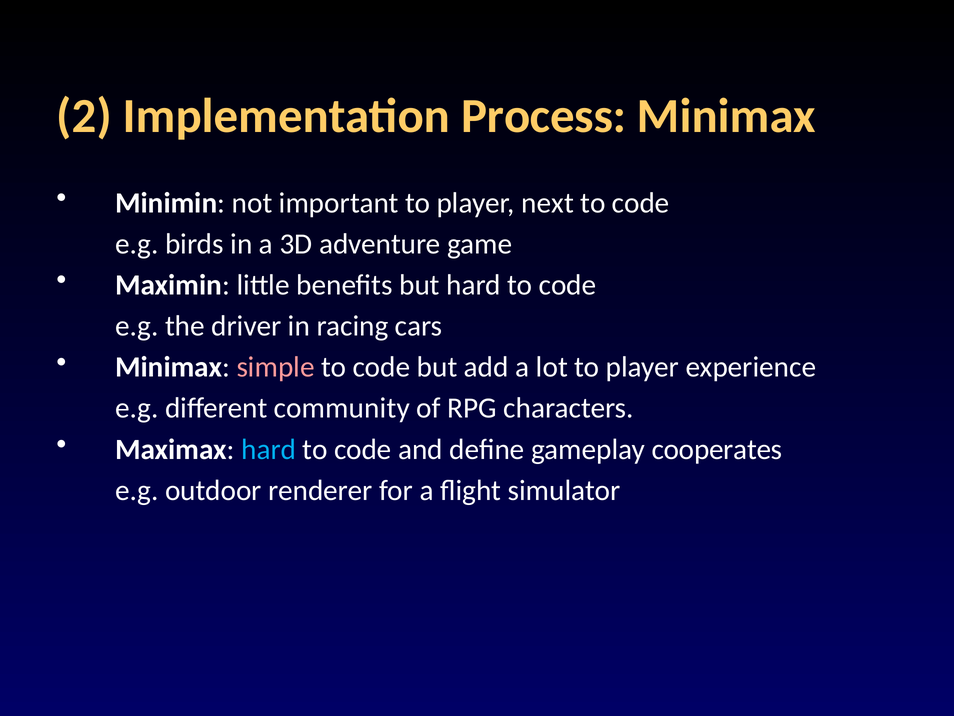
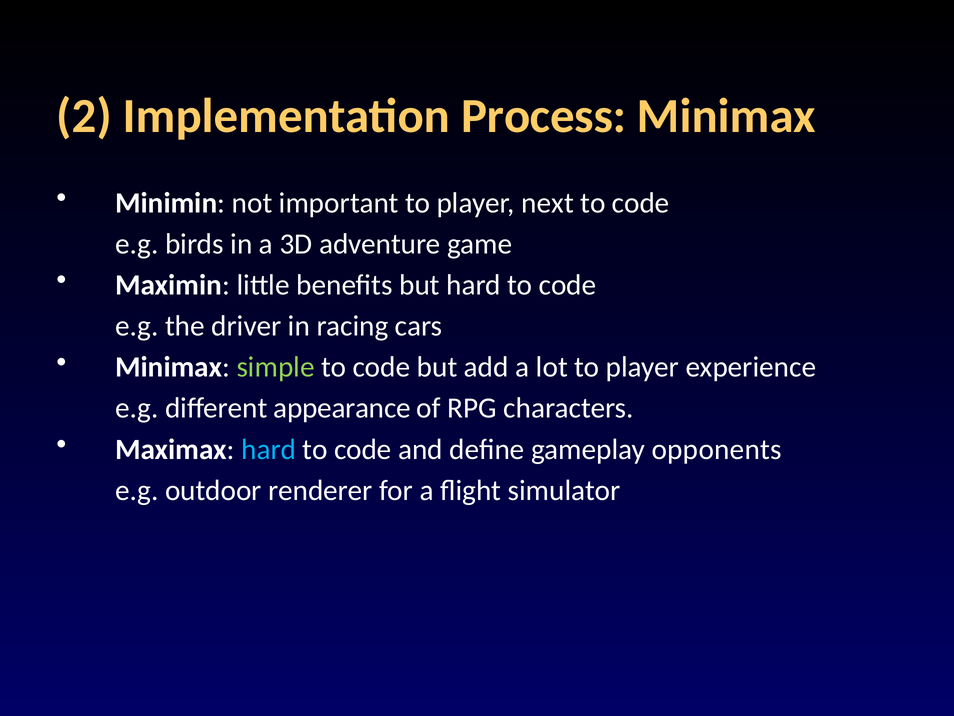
simple colour: pink -> light green
community: community -> appearance
cooperates: cooperates -> opponents
